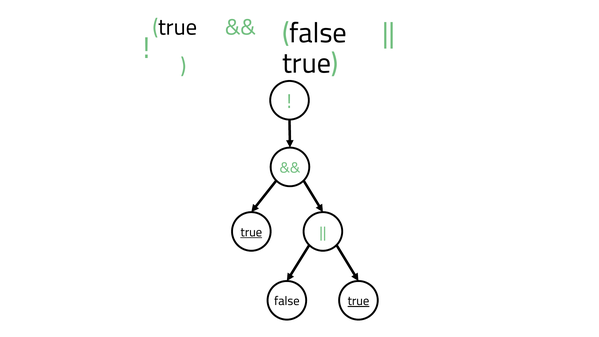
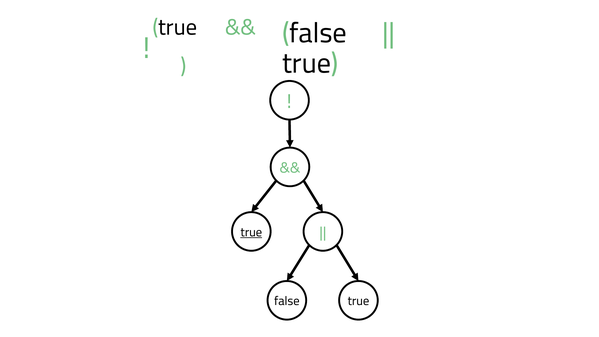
true at (358, 301) underline: present -> none
